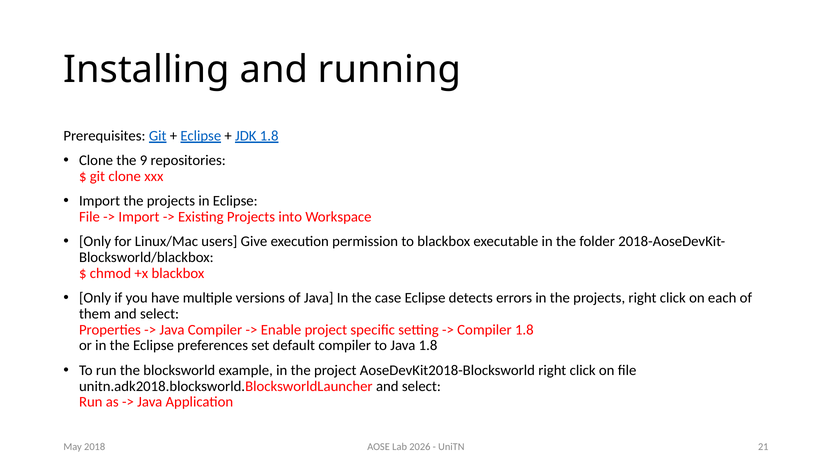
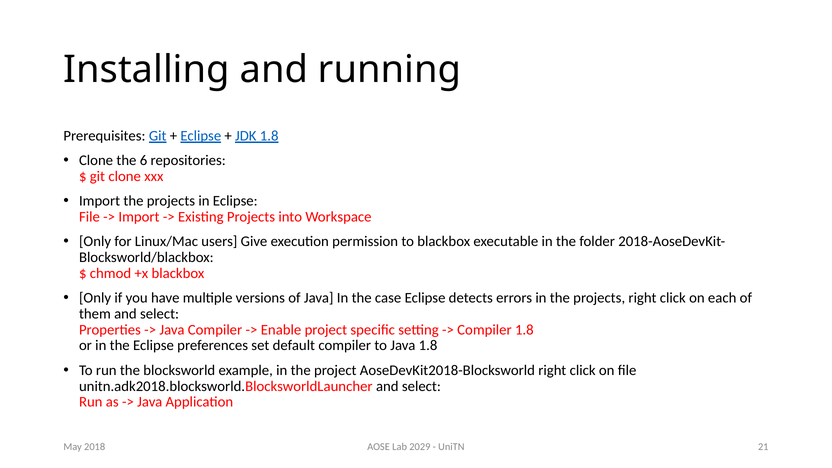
9: 9 -> 6
2026: 2026 -> 2029
